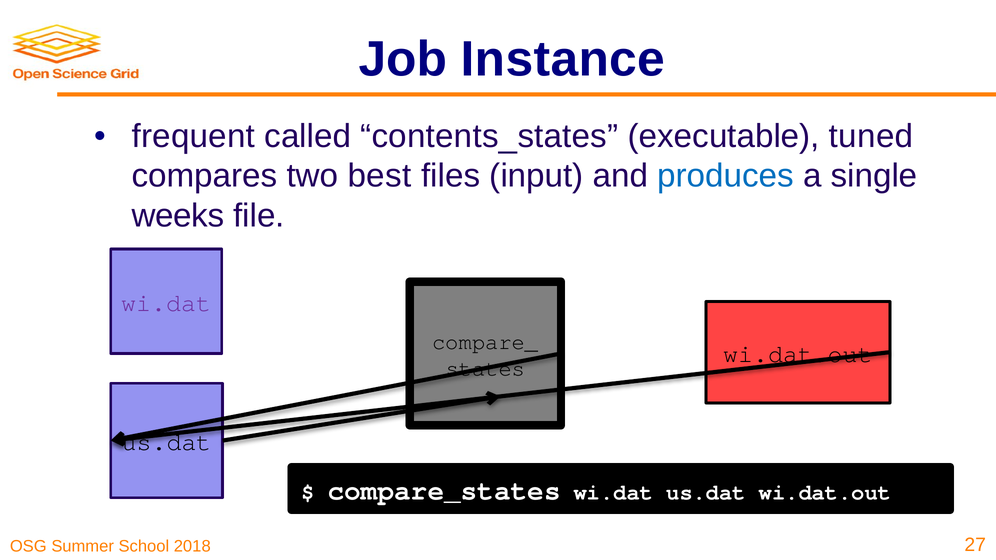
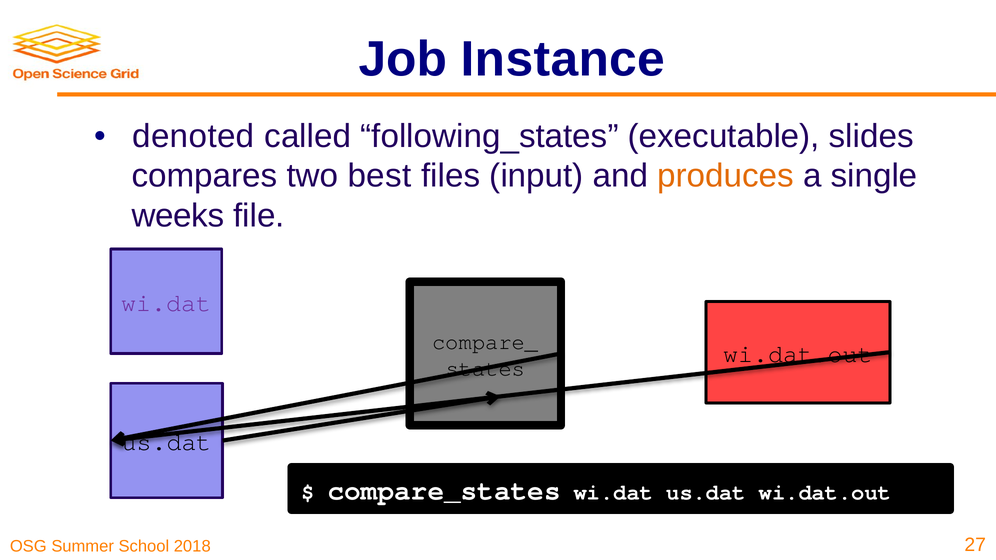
frequent: frequent -> denoted
contents_states: contents_states -> following_states
tuned: tuned -> slides
produces colour: blue -> orange
